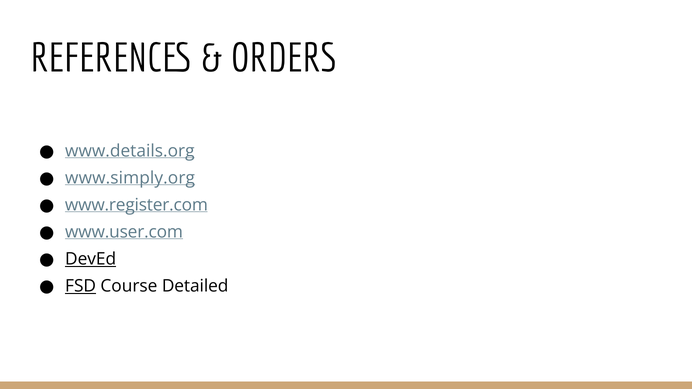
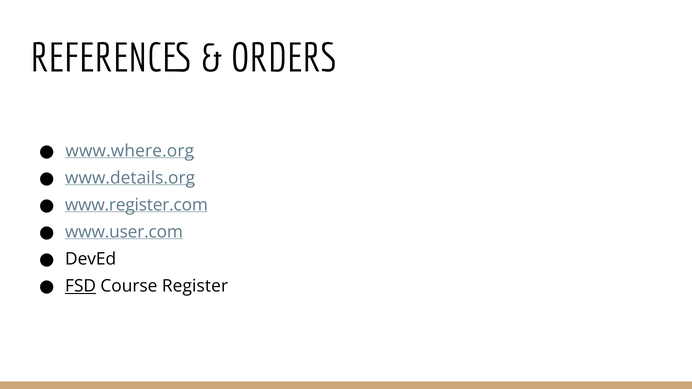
www.details.org: www.details.org -> www.where.org
www.simply.org: www.simply.org -> www.details.org
DevEd underline: present -> none
Detailed: Detailed -> Register
